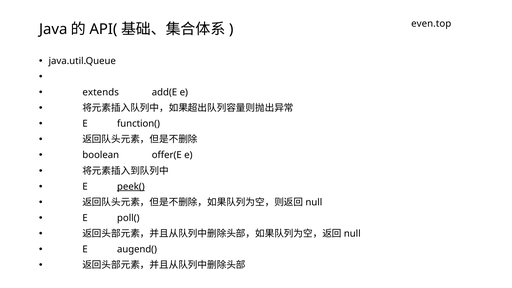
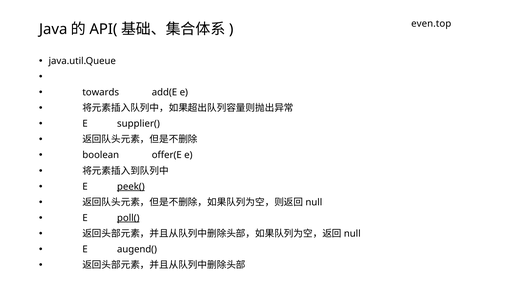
extends: extends -> towards
function(: function( -> supplier(
poll( underline: none -> present
